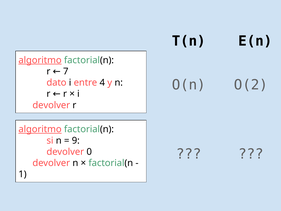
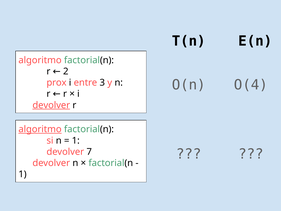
algoritmo at (40, 60) underline: present -> none
7: 7 -> 2
O(2: O(2 -> O(4
dato: dato -> prox
4: 4 -> 3
devolver at (51, 105) underline: none -> present
9 at (76, 140): 9 -> 1
0: 0 -> 7
